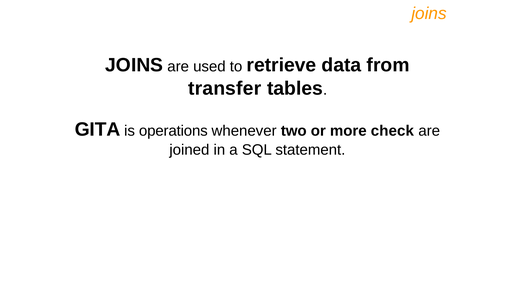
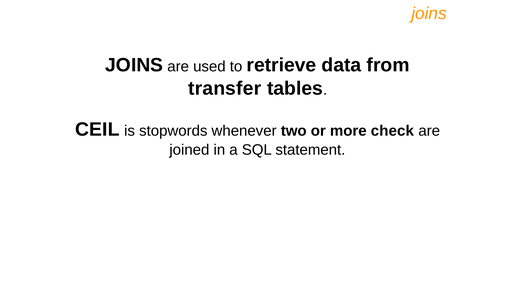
GITA: GITA -> CEIL
operations: operations -> stopwords
